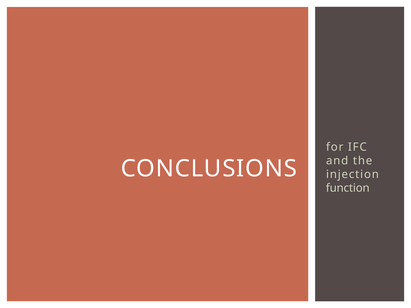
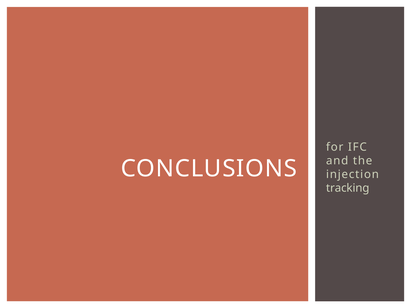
function: function -> tracking
